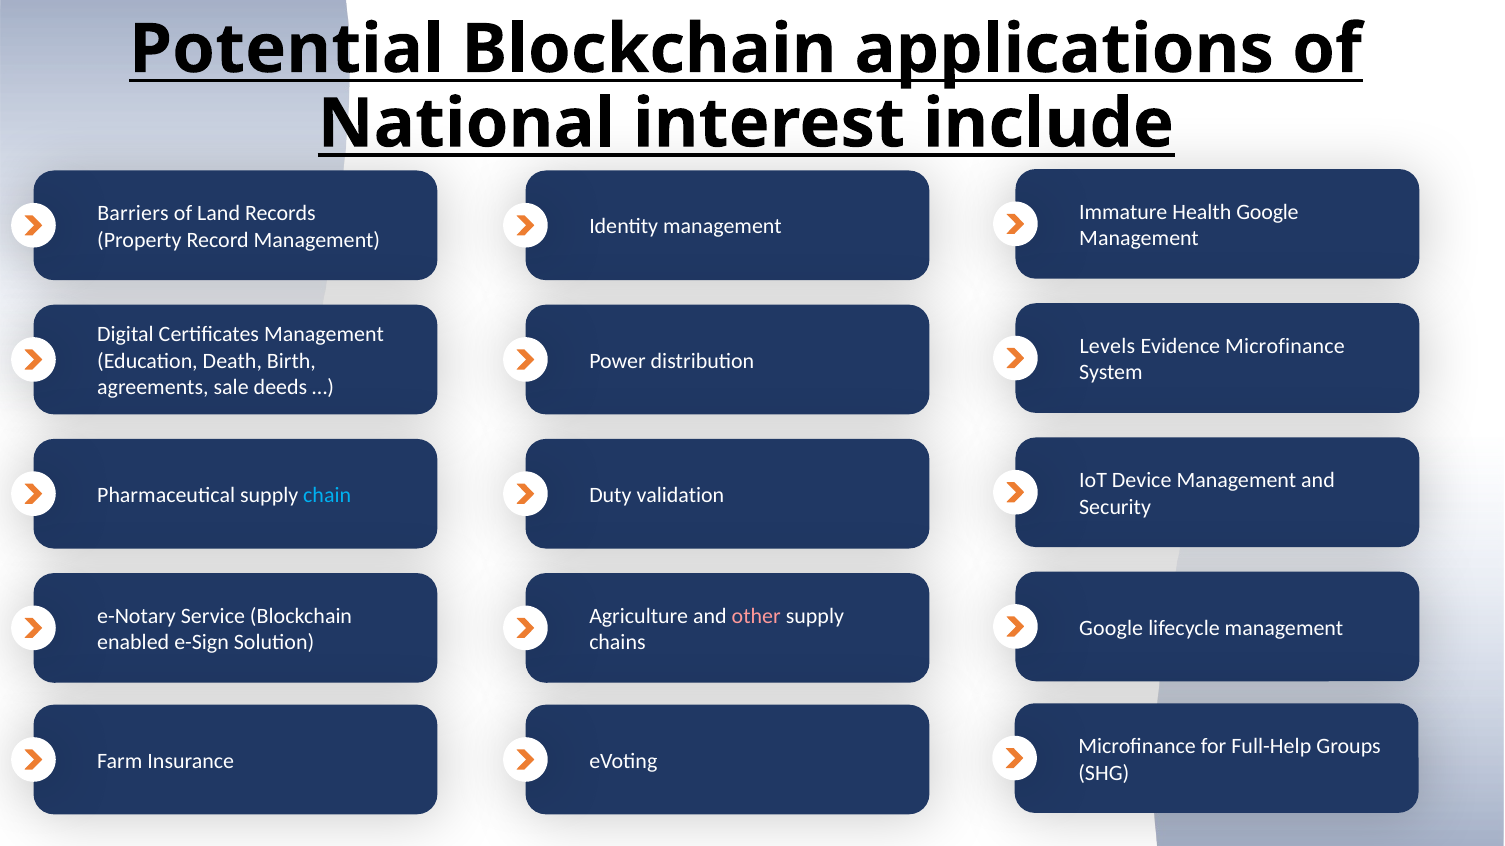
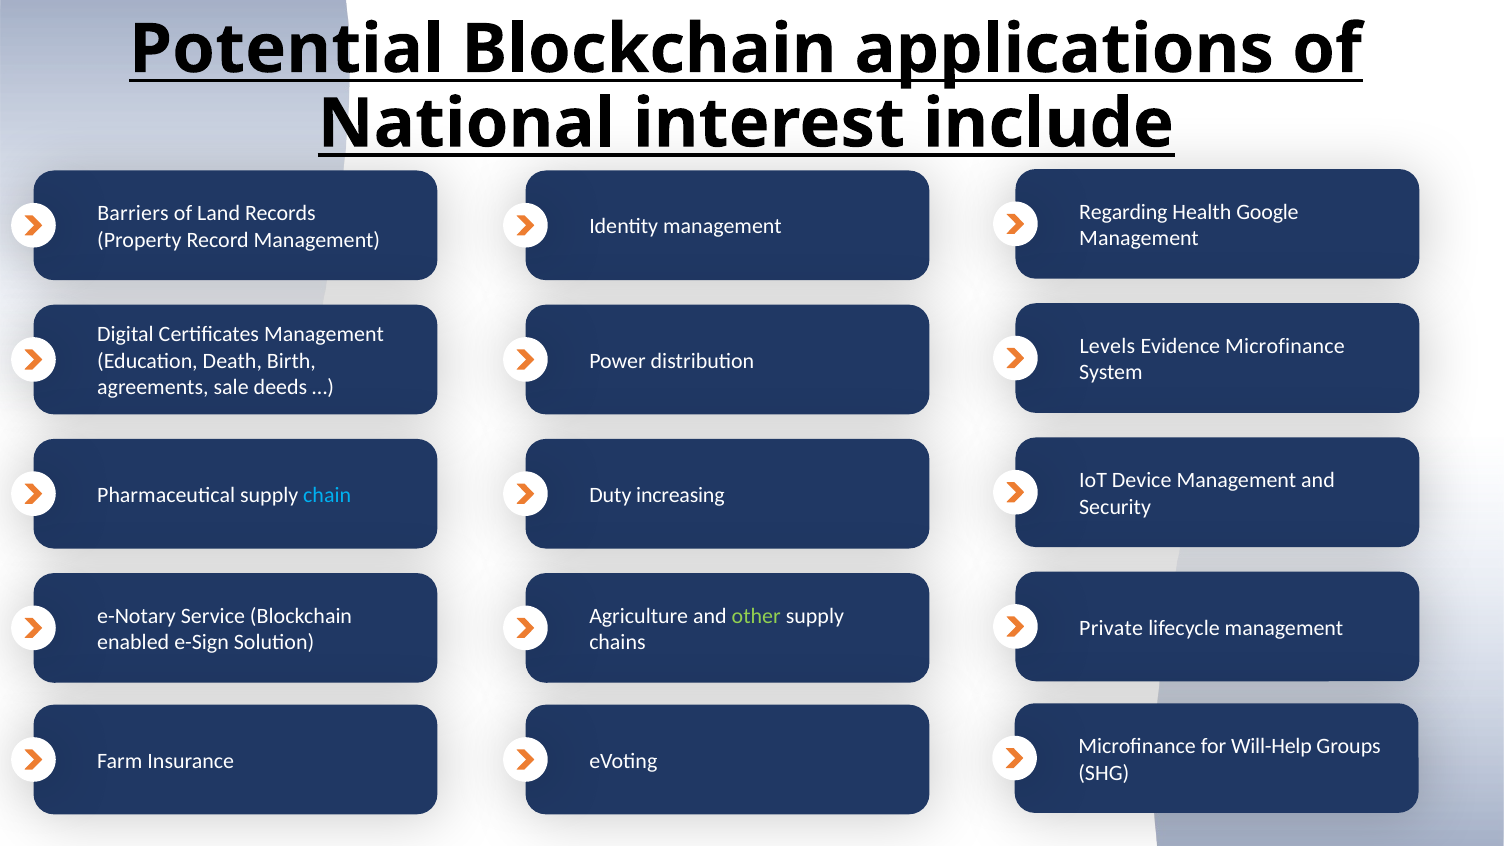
Immature: Immature -> Regarding
validation: validation -> increasing
other colour: pink -> light green
Google at (1111, 628): Google -> Private
Full-Help: Full-Help -> Will-Help
